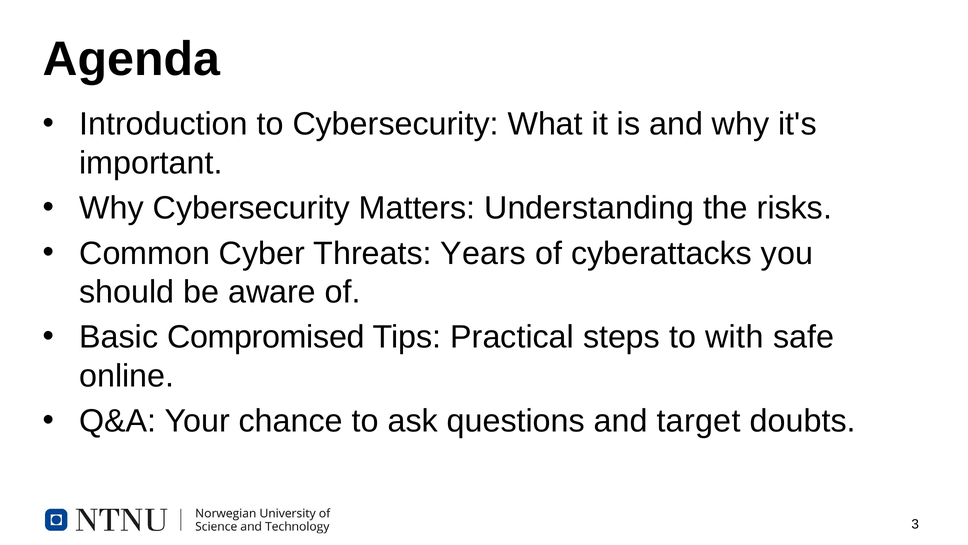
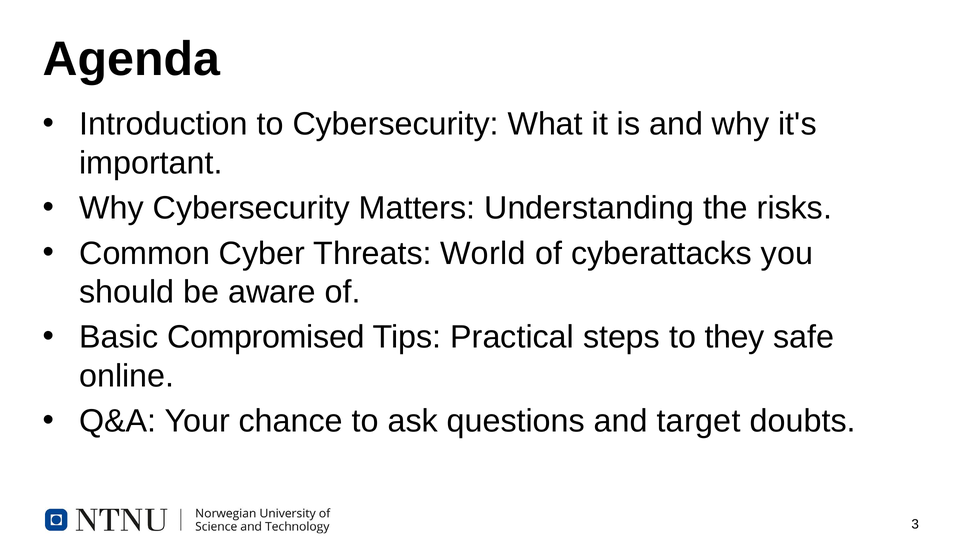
Years: Years -> World
with: with -> they
